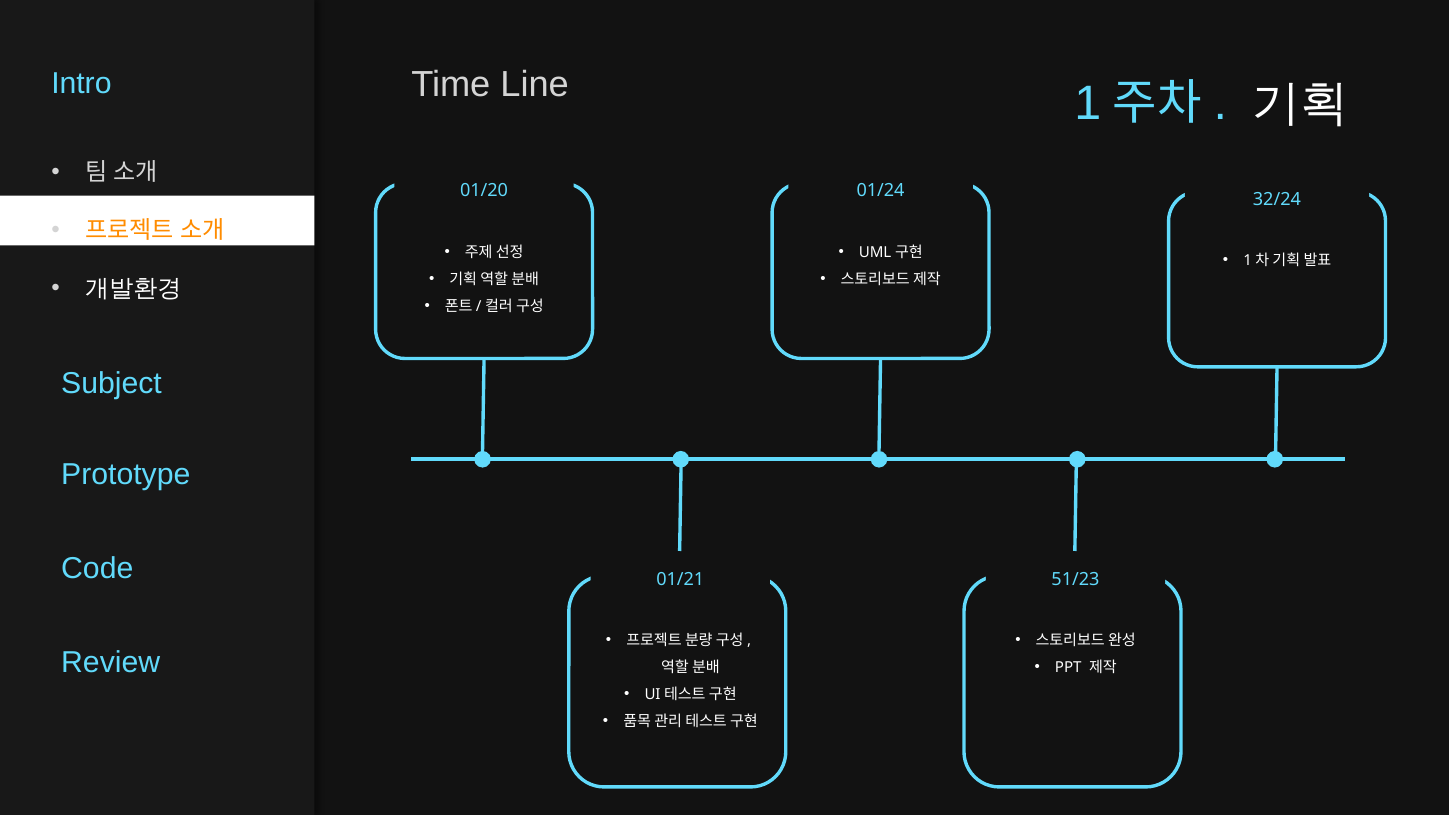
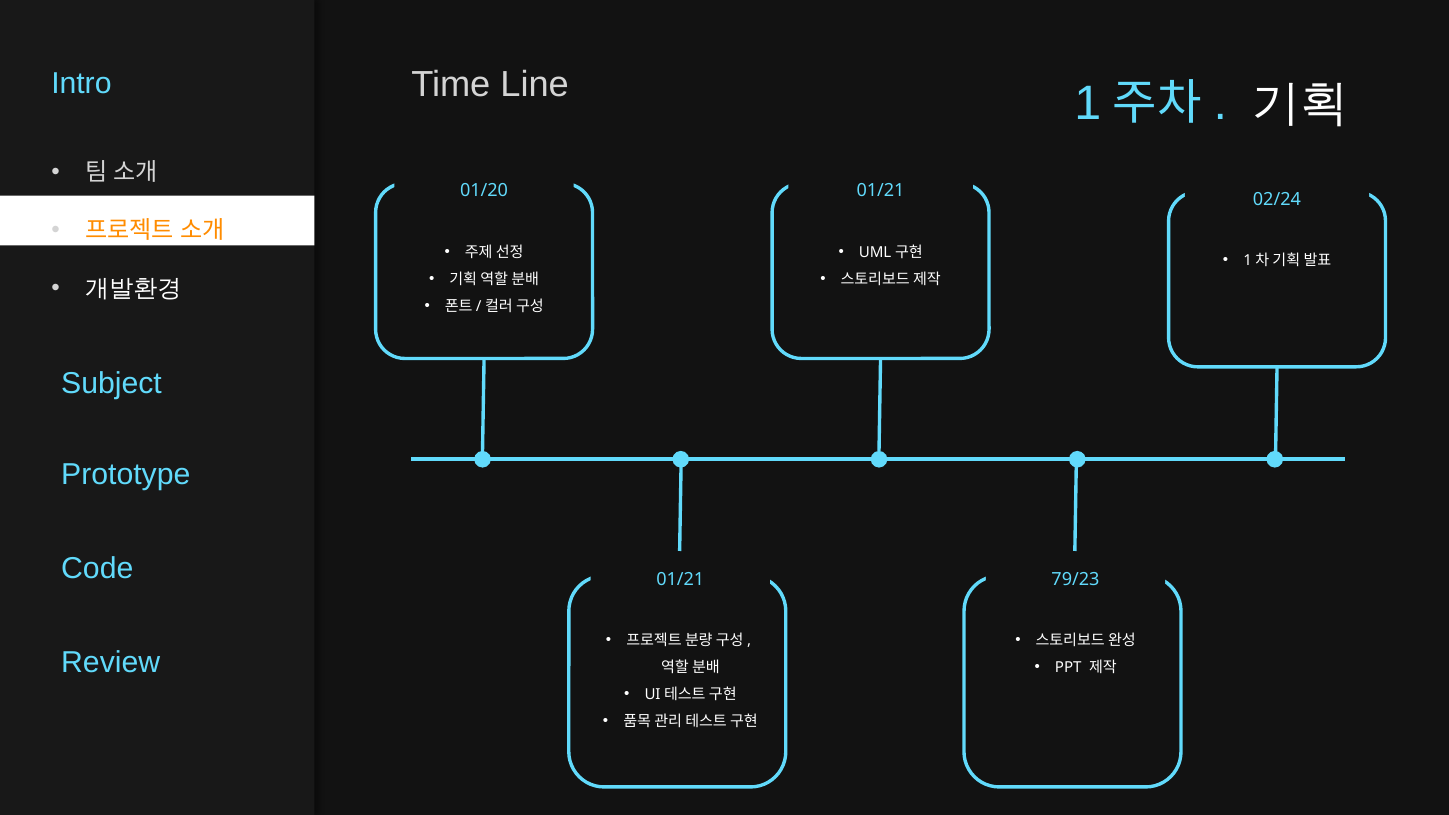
01/24 at (881, 191): 01/24 -> 01/21
32/24: 32/24 -> 02/24
51/23: 51/23 -> 79/23
